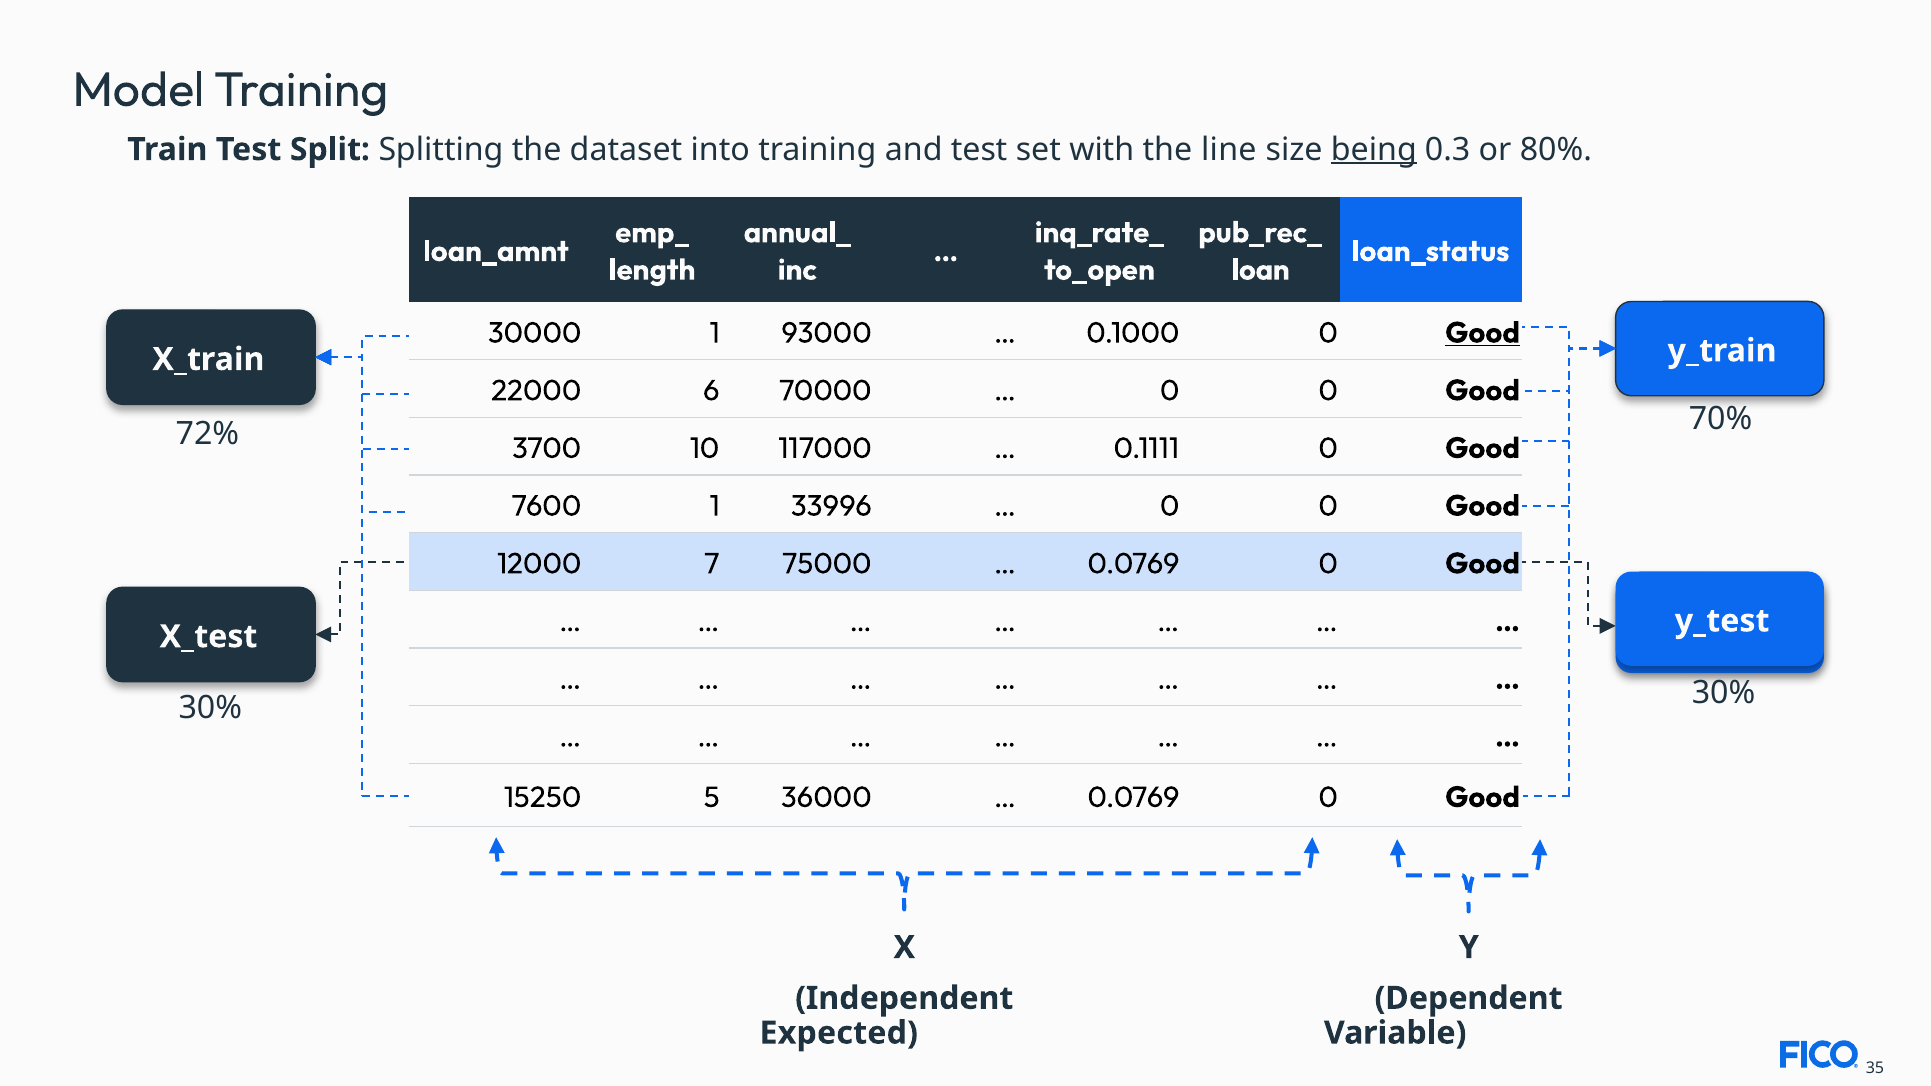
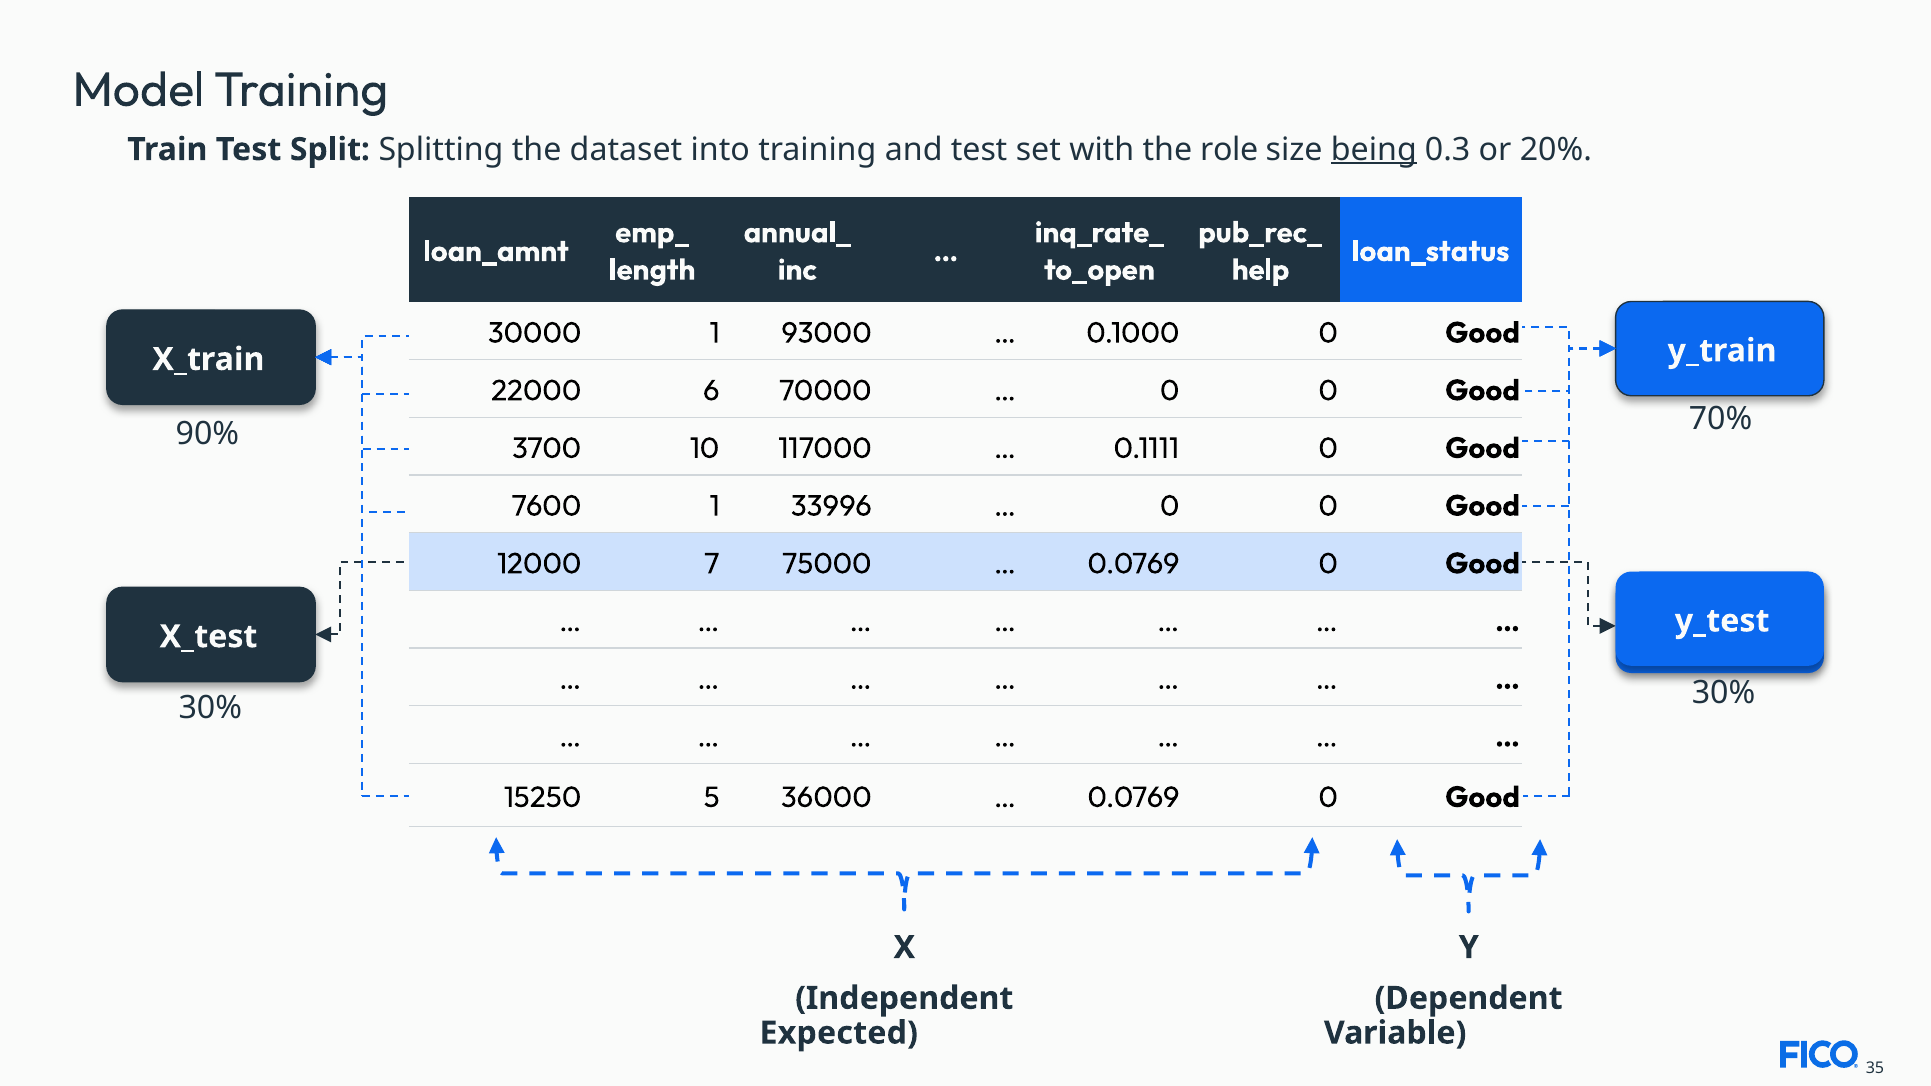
line: line -> role
80%: 80% -> 20%
loan: loan -> help
Good at (1483, 333) underline: present -> none
72%: 72% -> 90%
